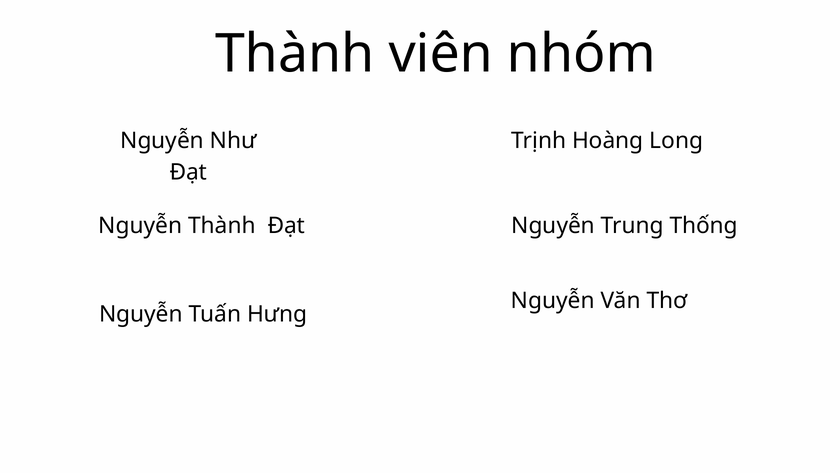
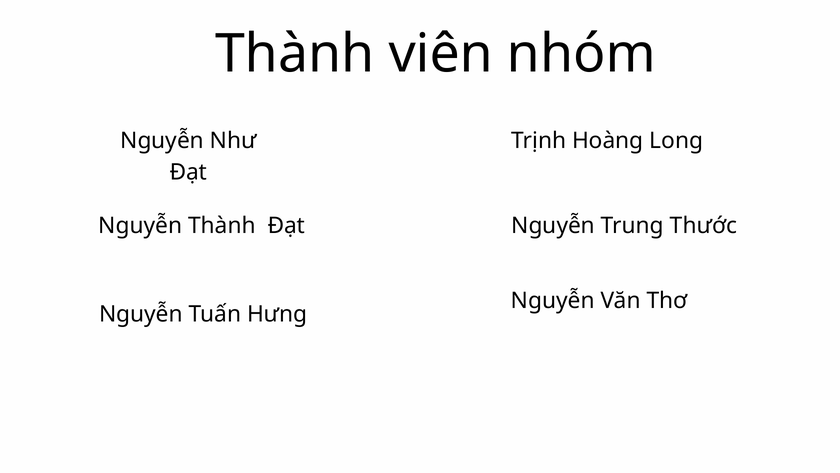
Thống: Thống -> Thước
